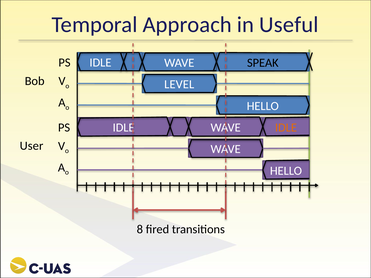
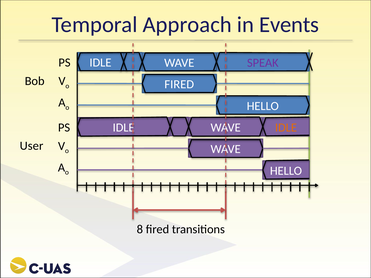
Useful: Useful -> Events
SPEAK colour: black -> purple
LEVEL at (179, 84): LEVEL -> FIRED
